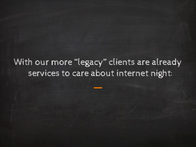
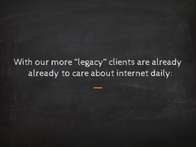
services at (44, 73): services -> already
night: night -> daily
